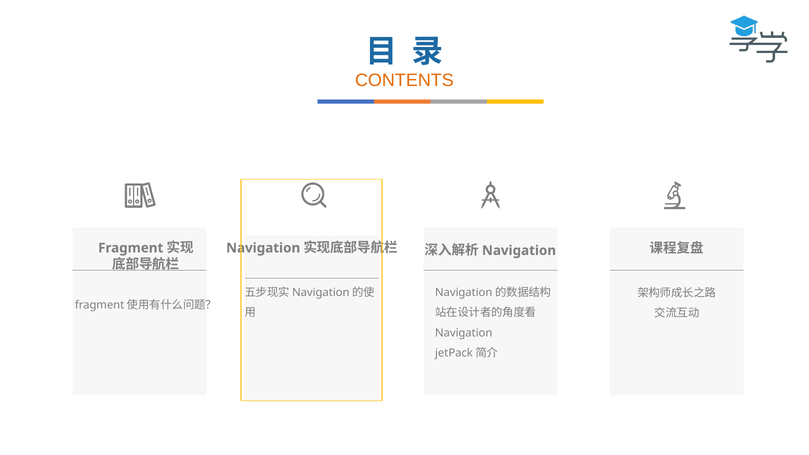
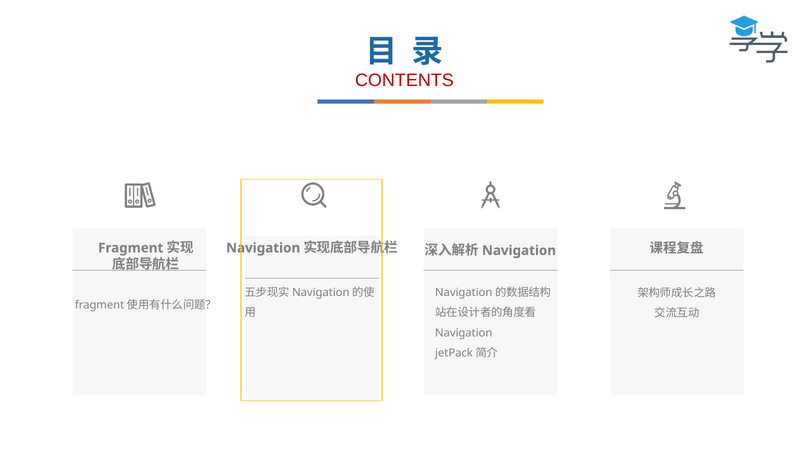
CONTENTS colour: orange -> red
